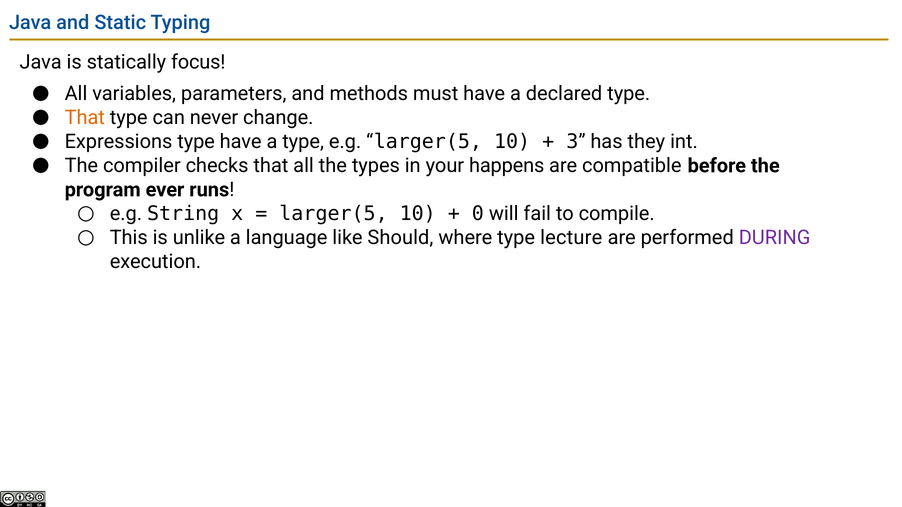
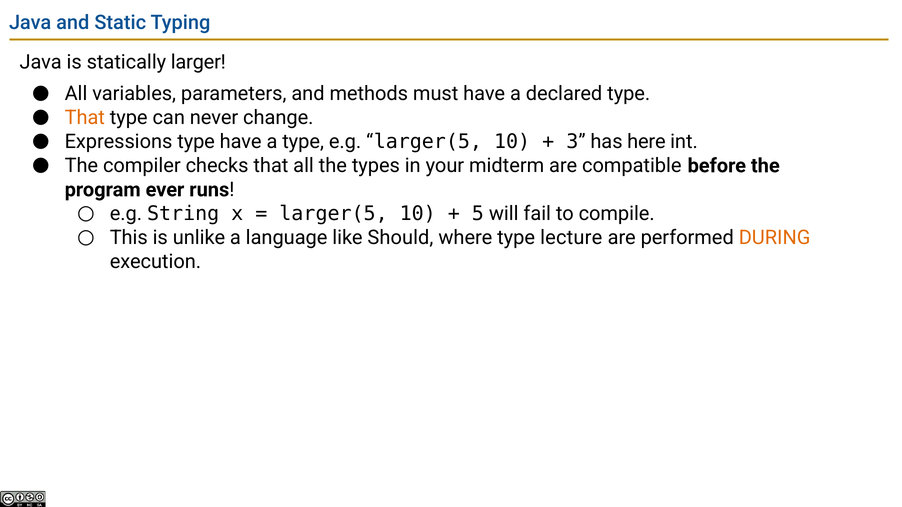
focus: focus -> larger
they: they -> here
happens: happens -> midterm
0: 0 -> 5
DURING colour: purple -> orange
